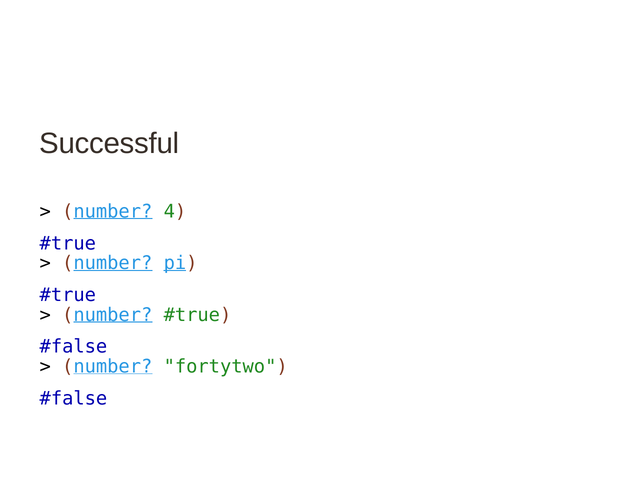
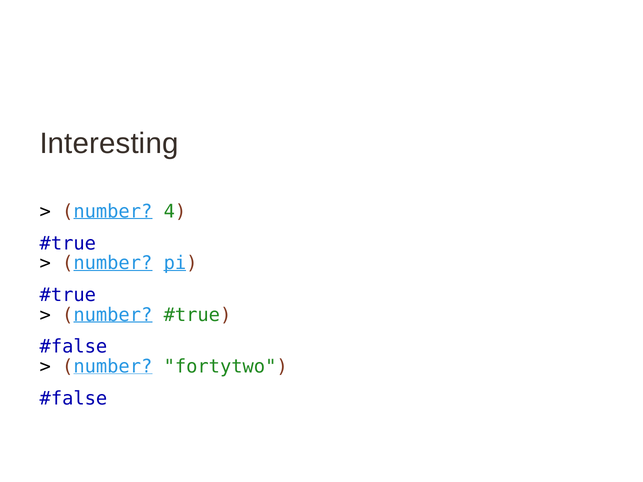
Successful: Successful -> Interesting
